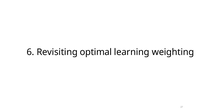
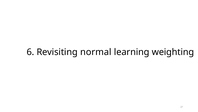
optimal: optimal -> normal
